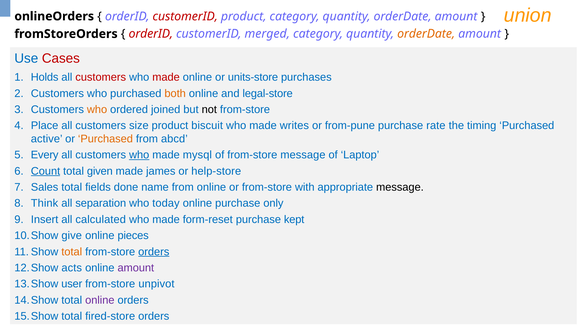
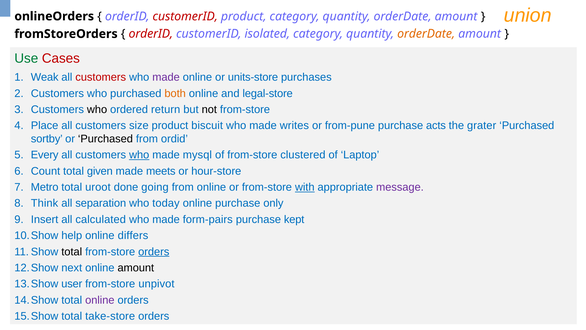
merged: merged -> isolated
Use colour: blue -> green
Holds: Holds -> Weak
made at (166, 77) colour: red -> purple
who at (97, 109) colour: orange -> black
joined: joined -> return
rate: rate -> acts
timing: timing -> grater
active: active -> sortby
Purchased at (105, 139) colour: orange -> black
abcd: abcd -> ordid
from-store message: message -> clustered
Count underline: present -> none
james: james -> meets
help-store: help-store -> hour-store
Sales: Sales -> Metro
fields: fields -> uroot
name: name -> going
with underline: none -> present
message at (400, 187) colour: black -> purple
form-reset: form-reset -> form-pairs
give: give -> help
pieces: pieces -> differs
total at (72, 251) colour: orange -> black
acts: acts -> next
amount at (136, 268) colour: purple -> black
fired-store: fired-store -> take-store
